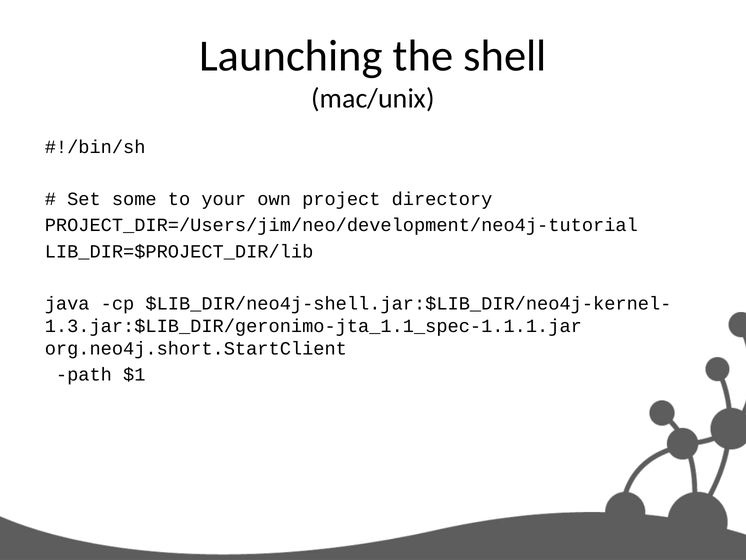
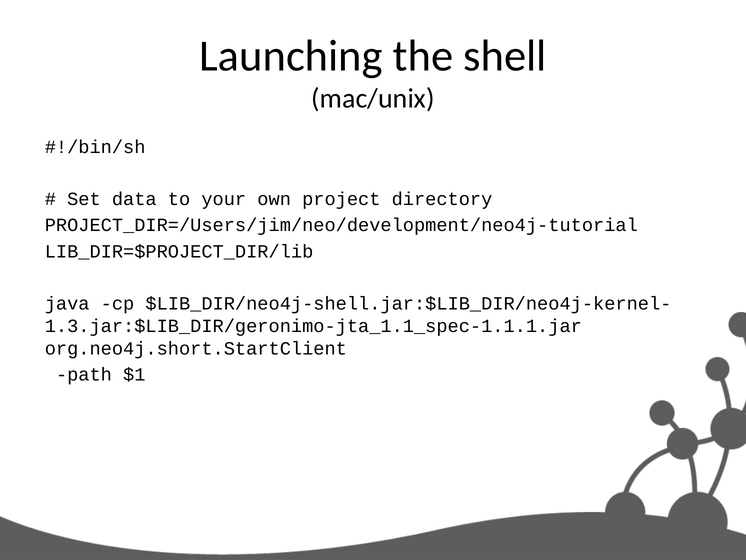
some: some -> data
